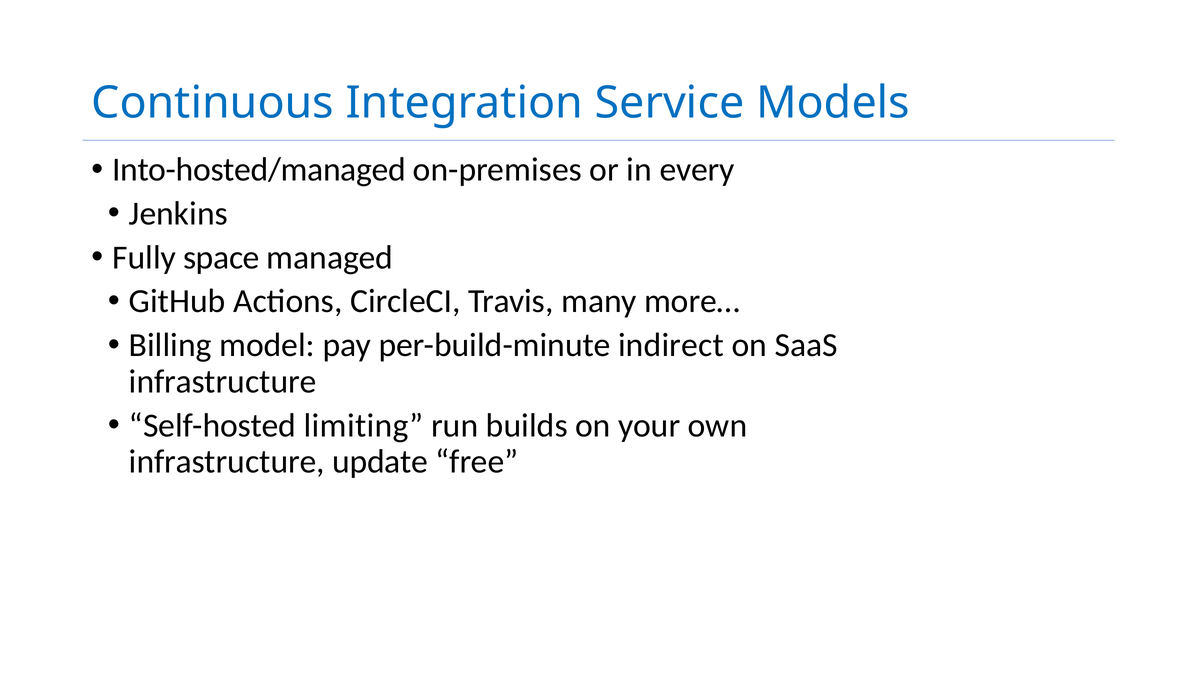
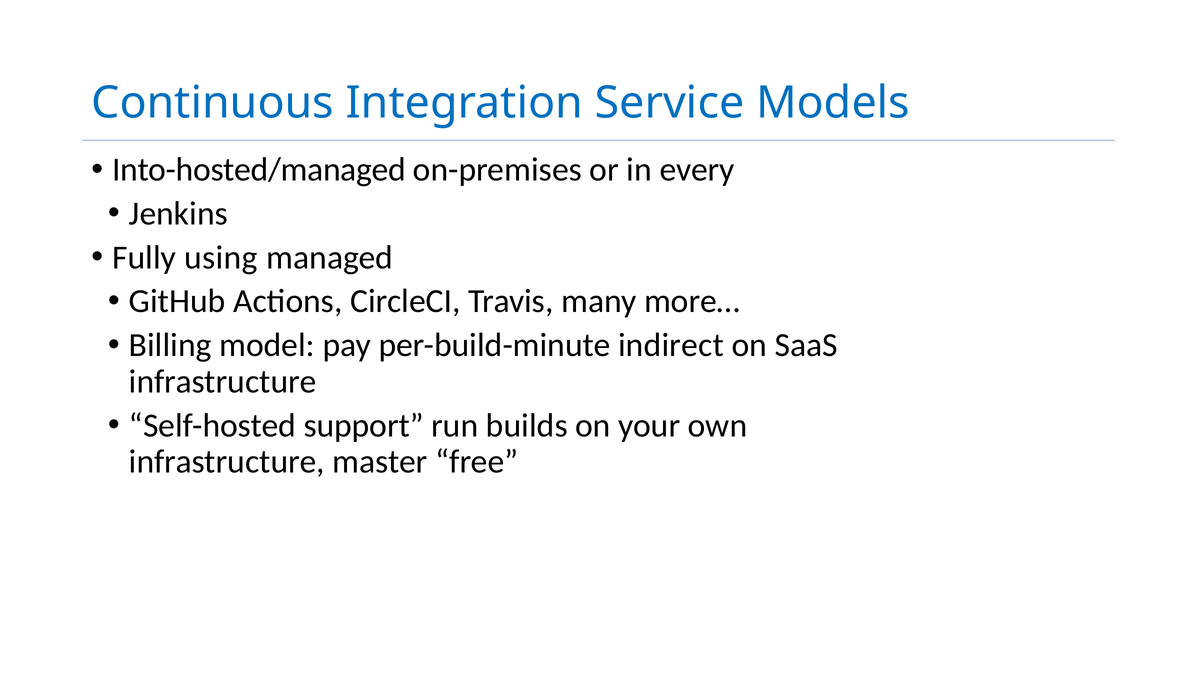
space: space -> using
limiting: limiting -> support
update: update -> master
